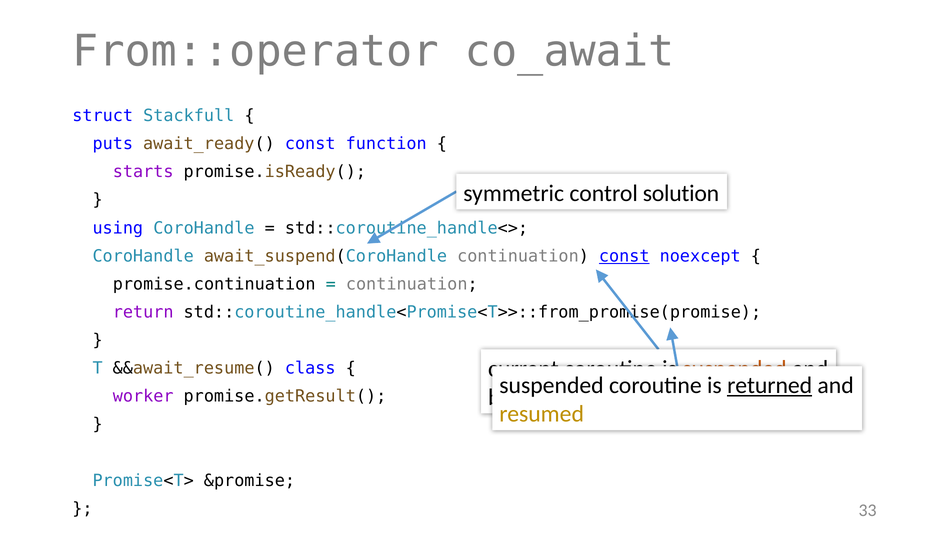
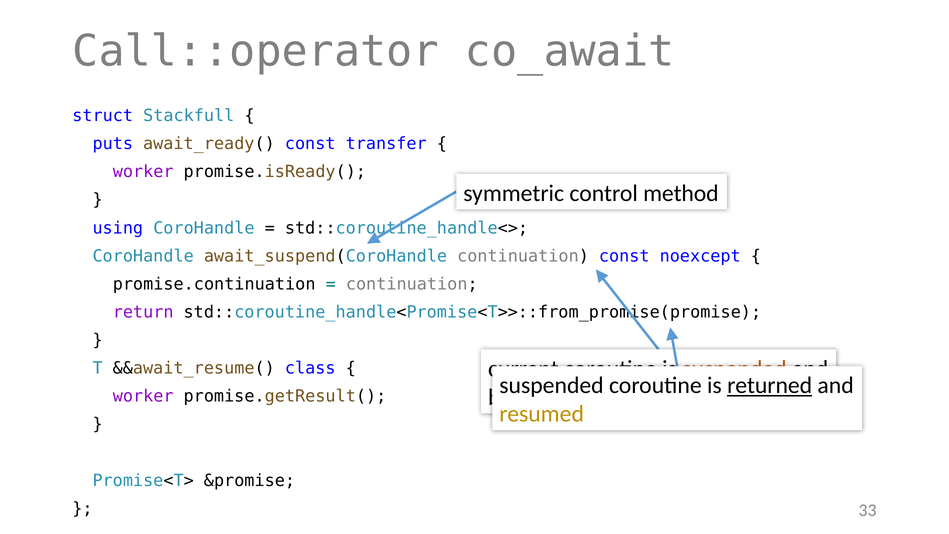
From::operator: From::operator -> Call::operator
function: function -> transfer
starts at (143, 172): starts -> worker
solution: solution -> method
const at (624, 256) underline: present -> none
